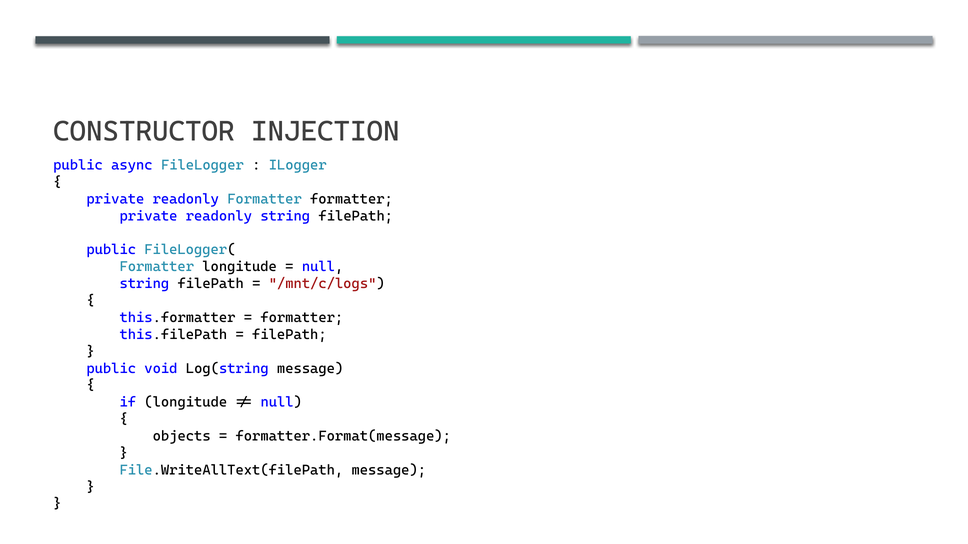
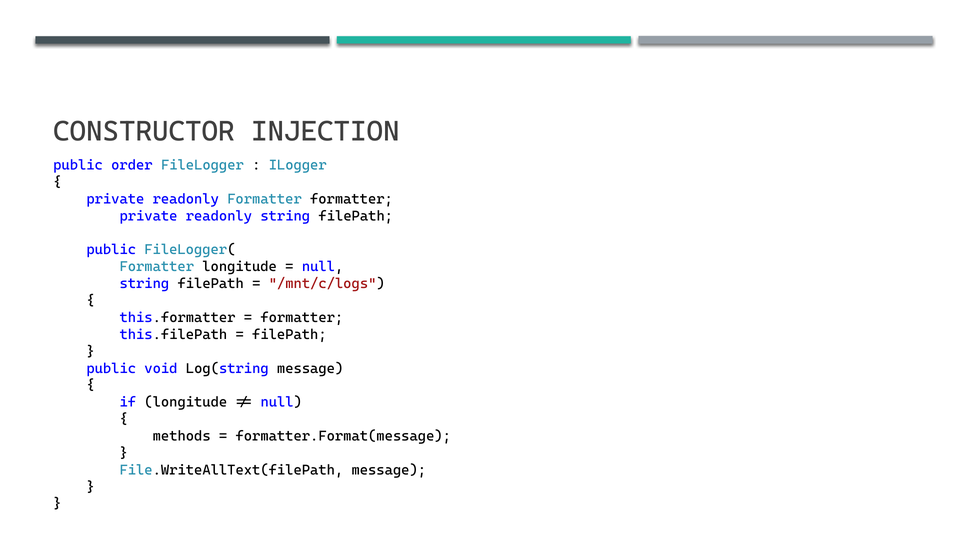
async: async -> order
objects: objects -> methods
